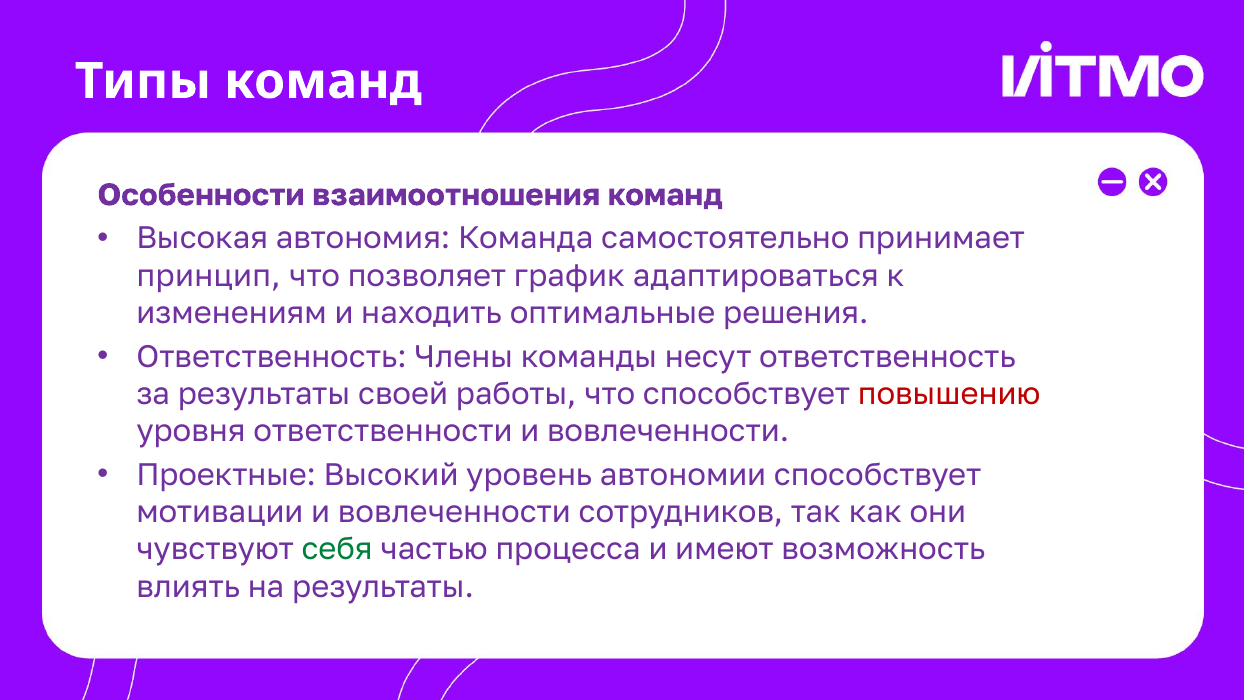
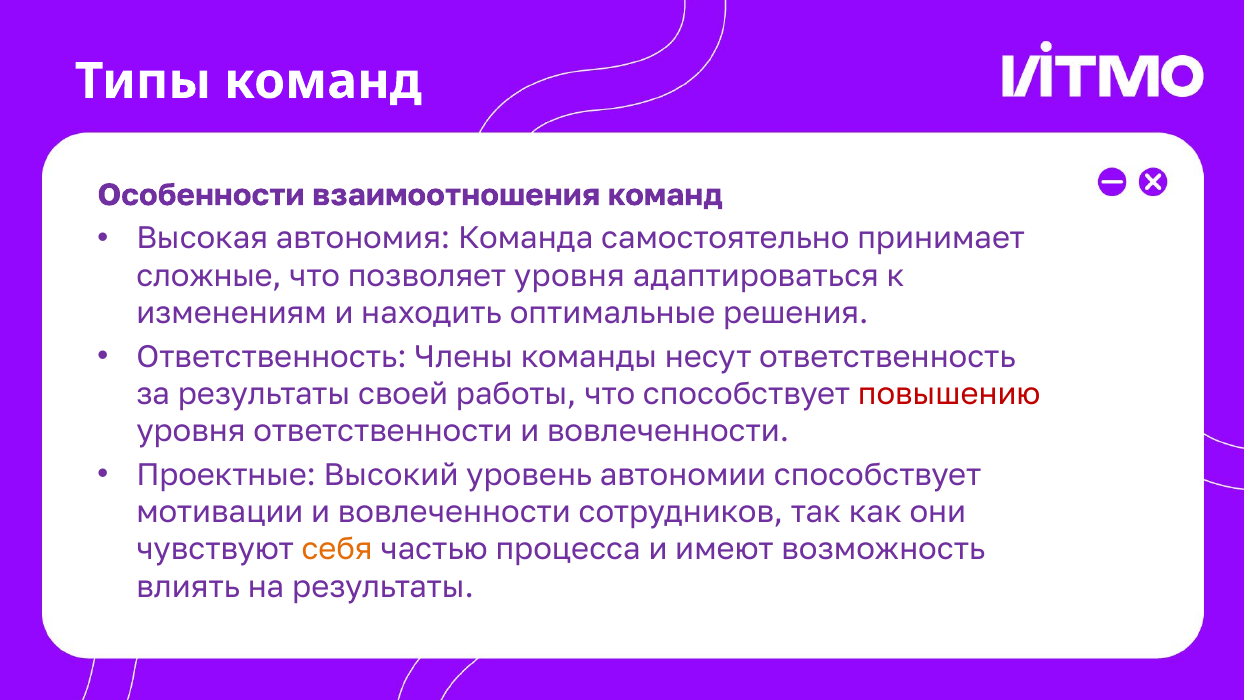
принцип: принцип -> сложные
позволяет график: график -> уровня
себя colour: green -> orange
